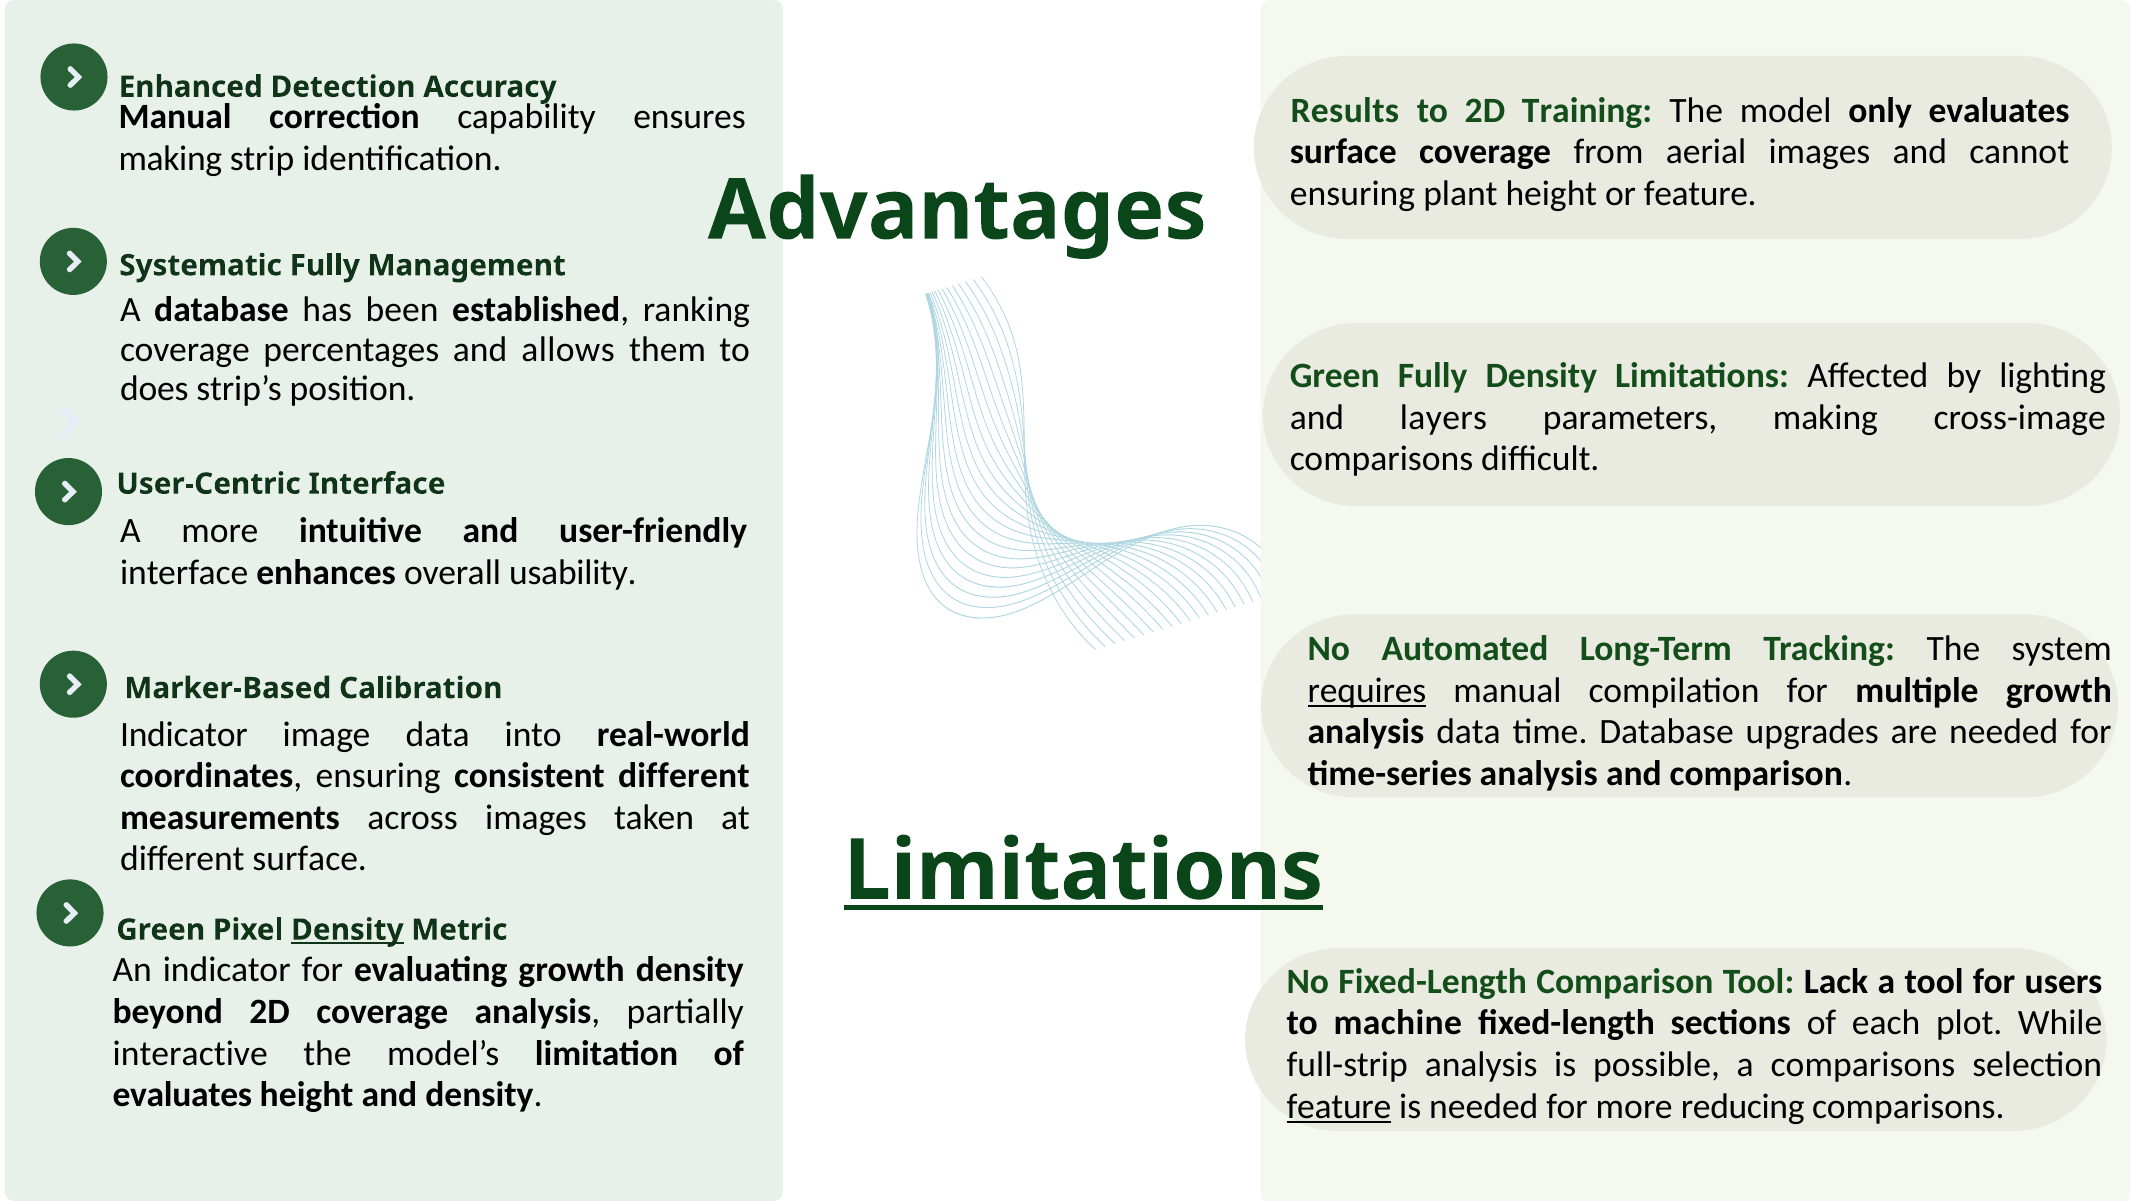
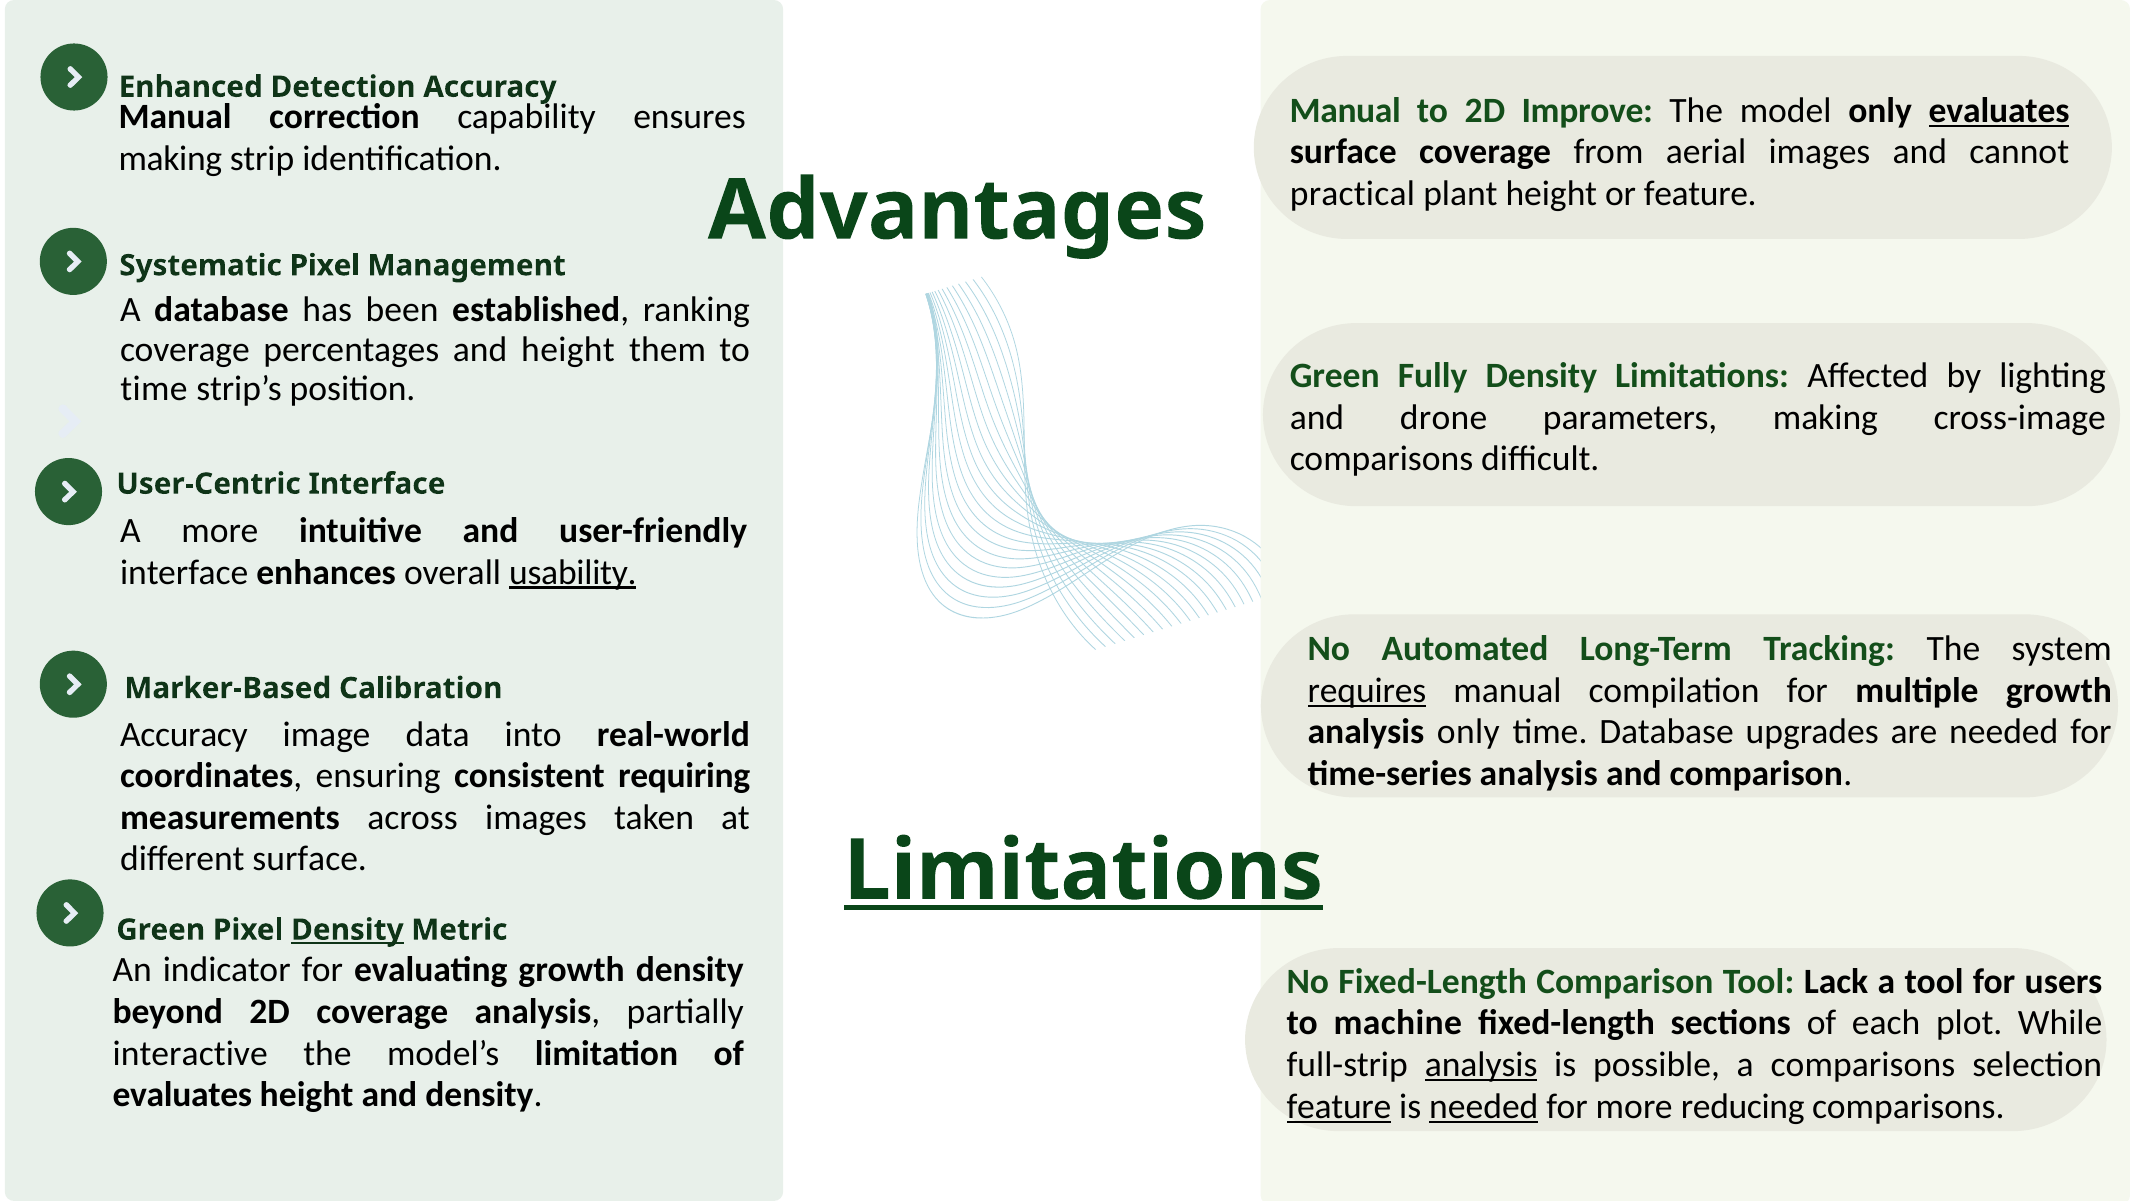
Results at (1345, 111): Results -> Manual
Training: Training -> Improve
evaluates at (1999, 111) underline: none -> present
ensuring at (1353, 194): ensuring -> practical
Systematic Fully: Fully -> Pixel
and allows: allows -> height
does at (154, 389): does -> time
layers: layers -> drone
usability underline: none -> present
analysis data: data -> only
Indicator at (184, 734): Indicator -> Accuracy
consistent different: different -> requiring
analysis at (1481, 1065) underline: none -> present
needed at (1484, 1106) underline: none -> present
